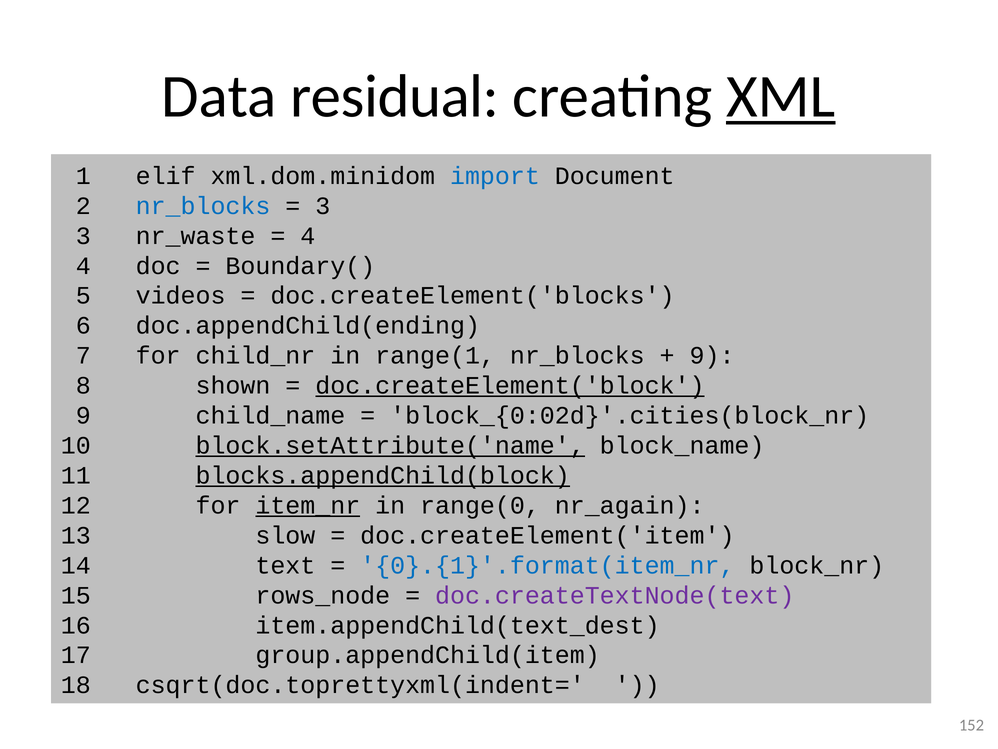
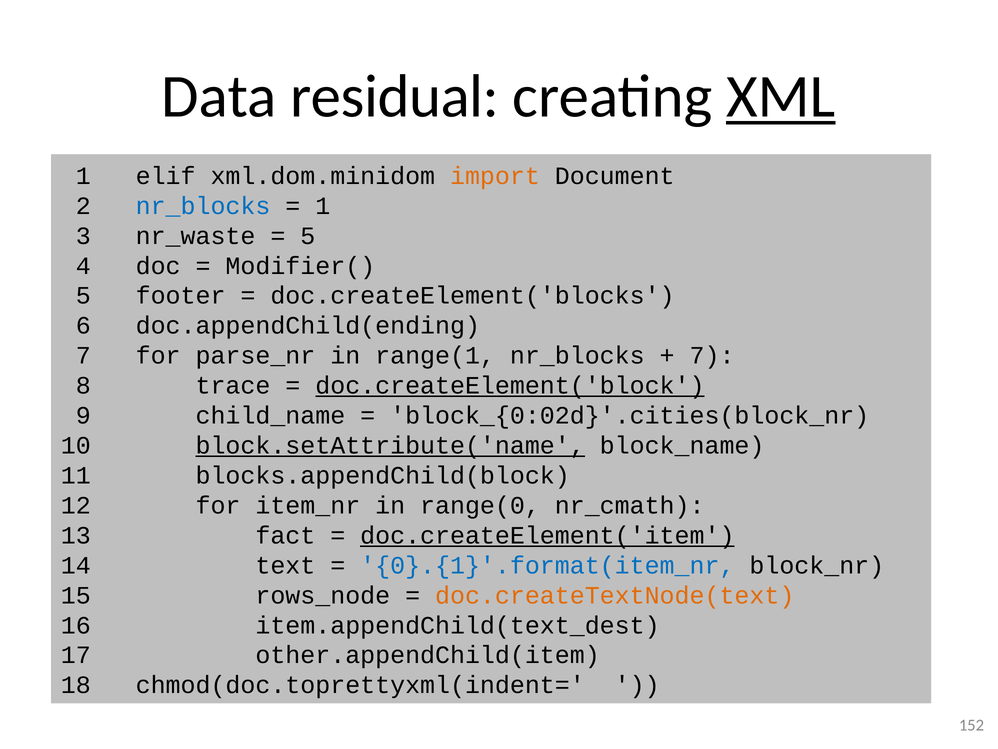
import colour: blue -> orange
3 at (323, 206): 3 -> 1
4 at (308, 236): 4 -> 5
Boundary(: Boundary( -> Modifier(
videos: videos -> footer
child_nr: child_nr -> parse_nr
9 at (712, 355): 9 -> 7
shown: shown -> trace
blocks.appendChild(block underline: present -> none
item_nr underline: present -> none
nr_again: nr_again -> nr_cmath
slow: slow -> fact
doc.createElement('item underline: none -> present
doc.createTextNode(text colour: purple -> orange
group.appendChild(item: group.appendChild(item -> other.appendChild(item
csqrt(doc.toprettyxml(indent=: csqrt(doc.toprettyxml(indent= -> chmod(doc.toprettyxml(indent=
